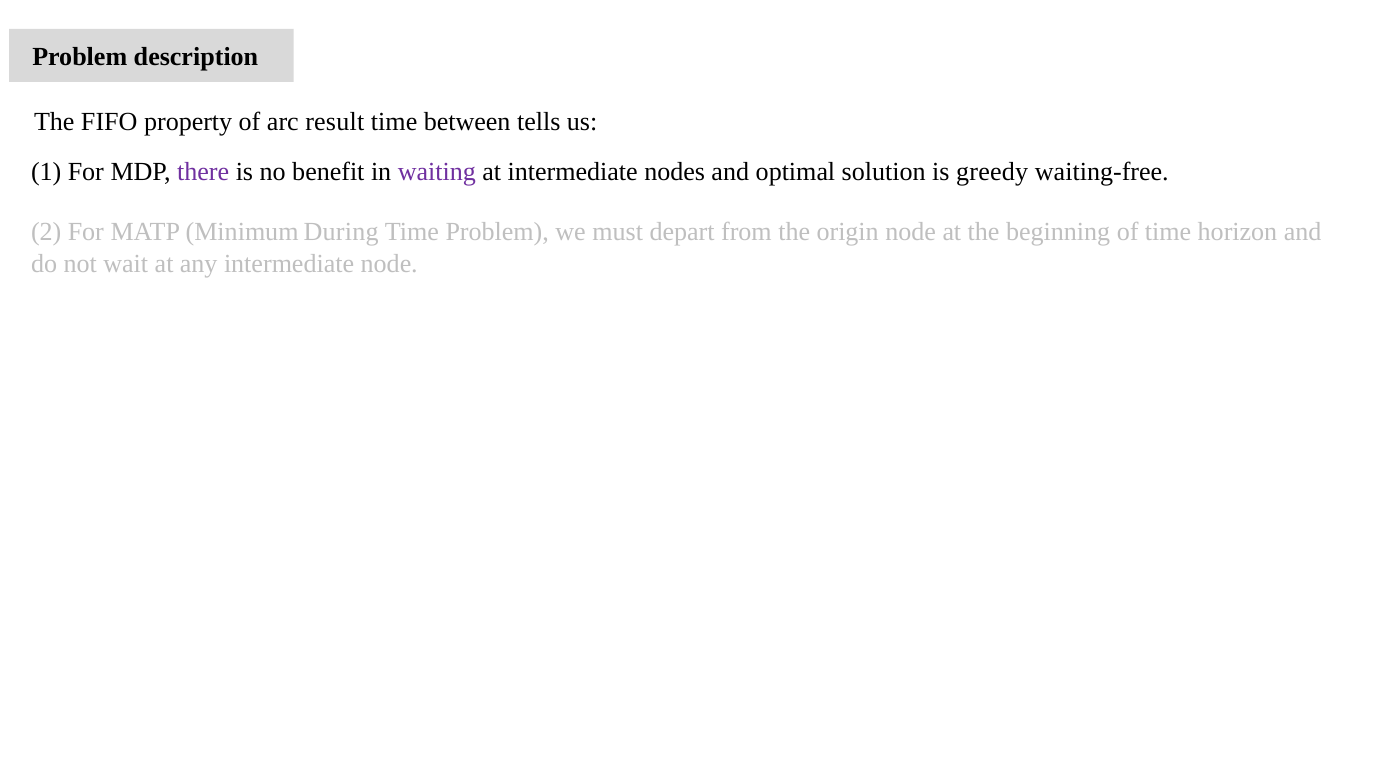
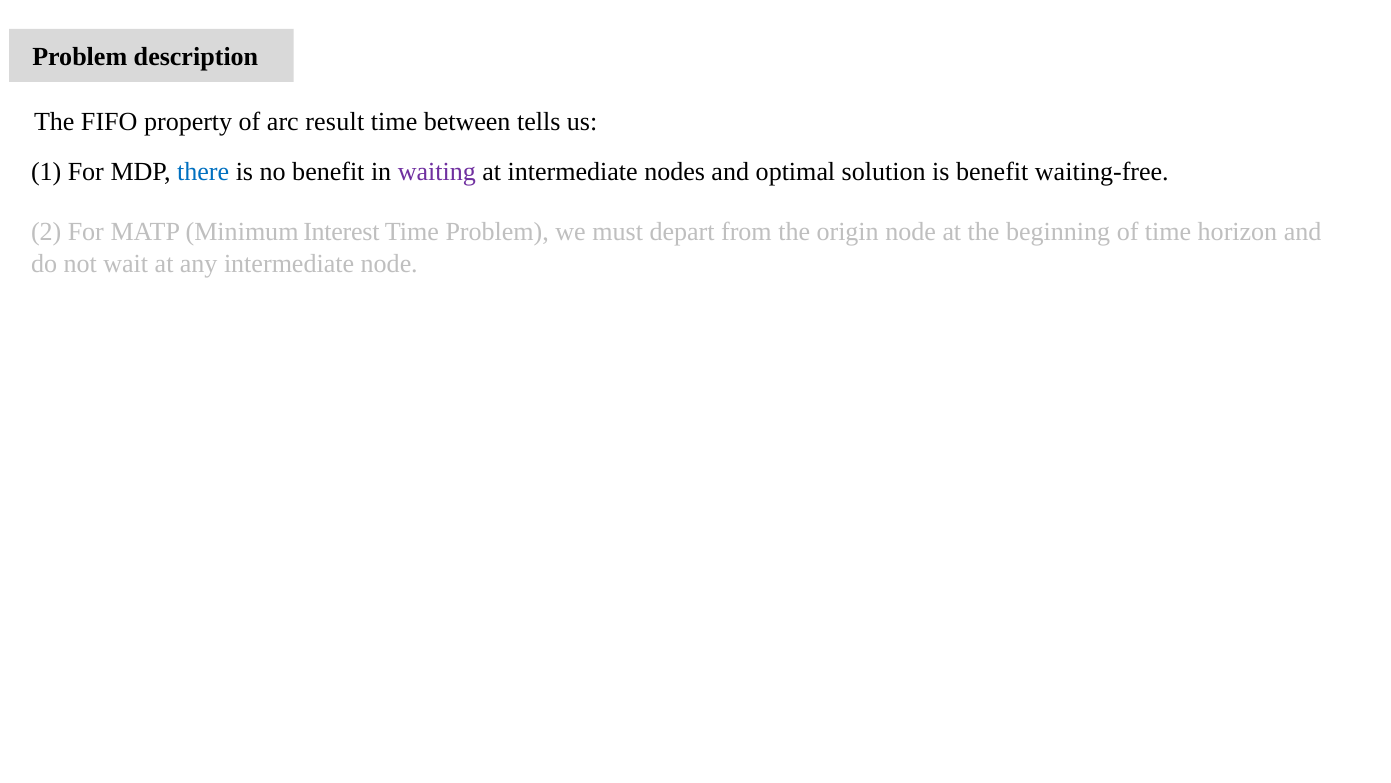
there colour: purple -> blue
is greedy: greedy -> benefit
During: During -> Interest
